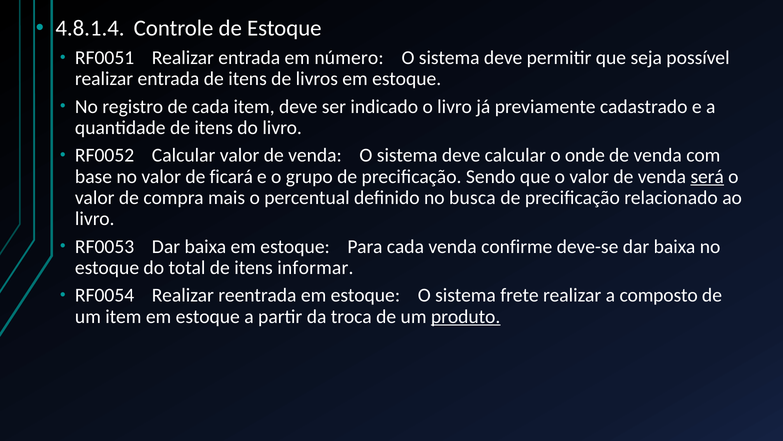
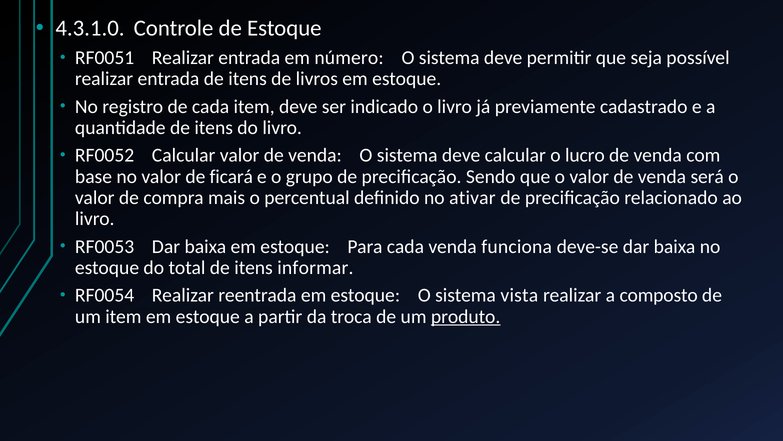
4.8.1.4: 4.8.1.4 -> 4.3.1.0
onde: onde -> lucro
será underline: present -> none
busca: busca -> ativar
confirme: confirme -> funciona
frete: frete -> vista
